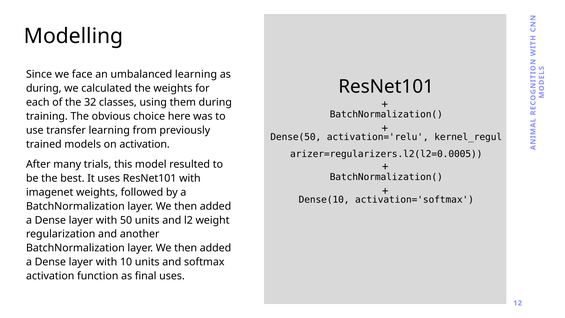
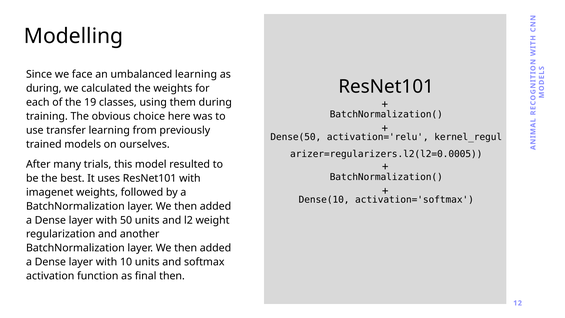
32: 32 -> 19
on activation: activation -> ourselves
final uses: uses -> then
